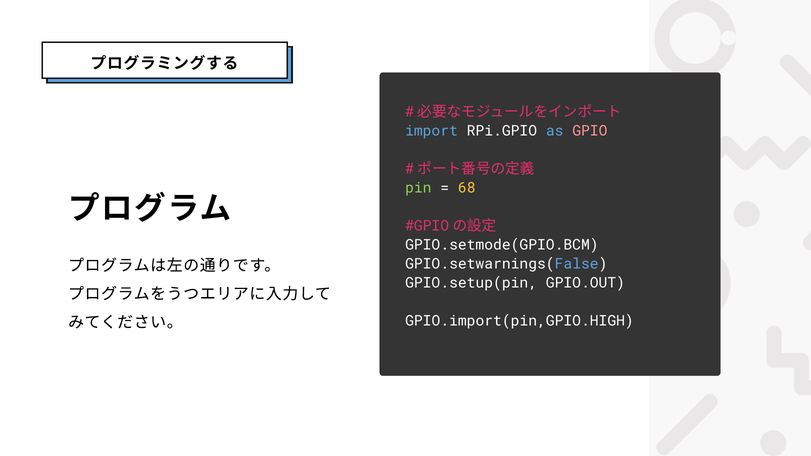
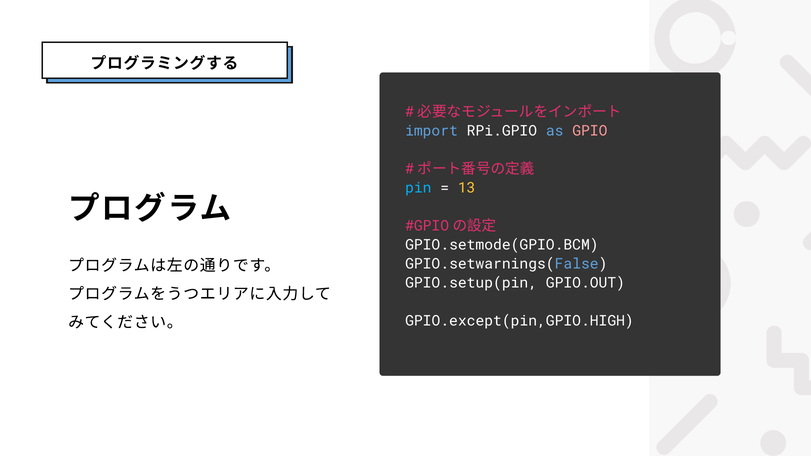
pin colour: light green -> light blue
68: 68 -> 13
GPIO.import(pin,GPIO.HIGH: GPIO.import(pin,GPIO.HIGH -> GPIO.except(pin,GPIO.HIGH
